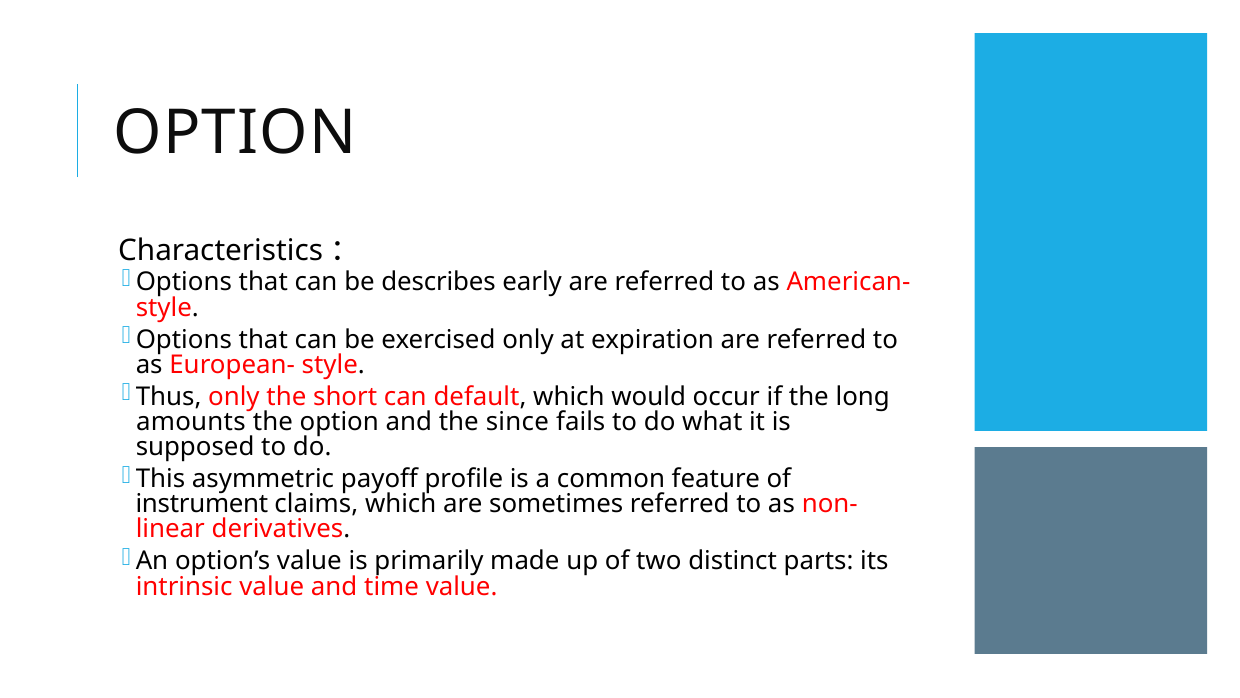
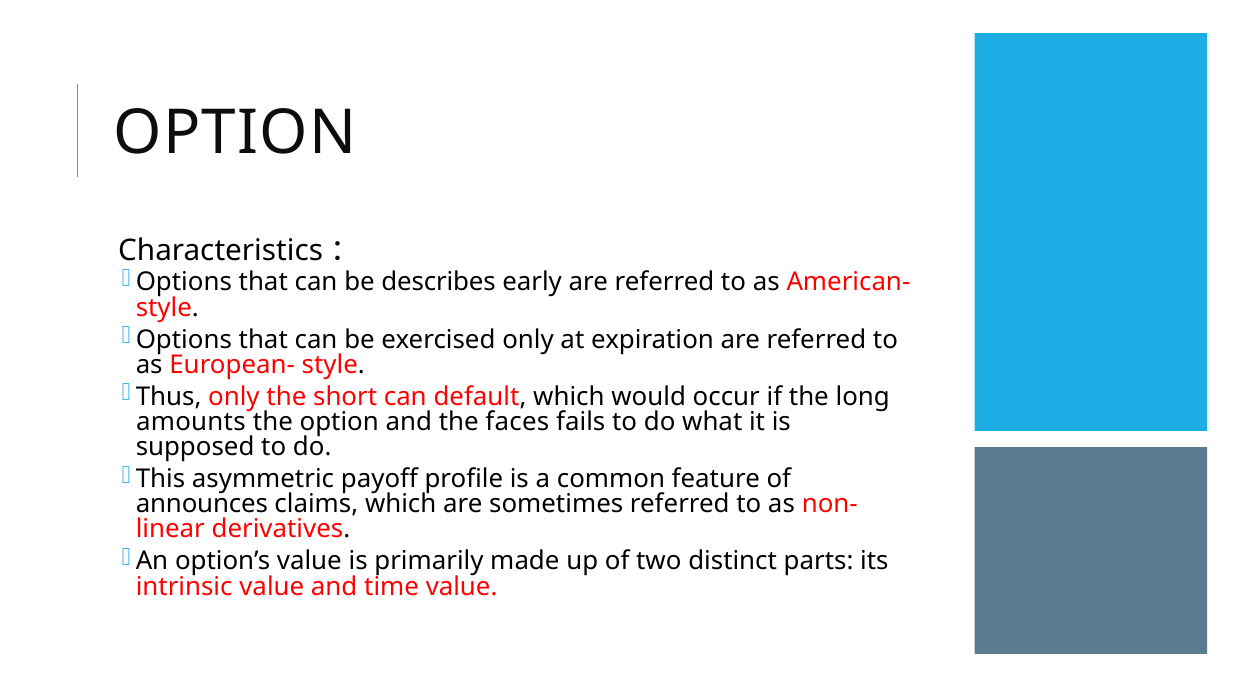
since: since -> faces
instrument: instrument -> announces
